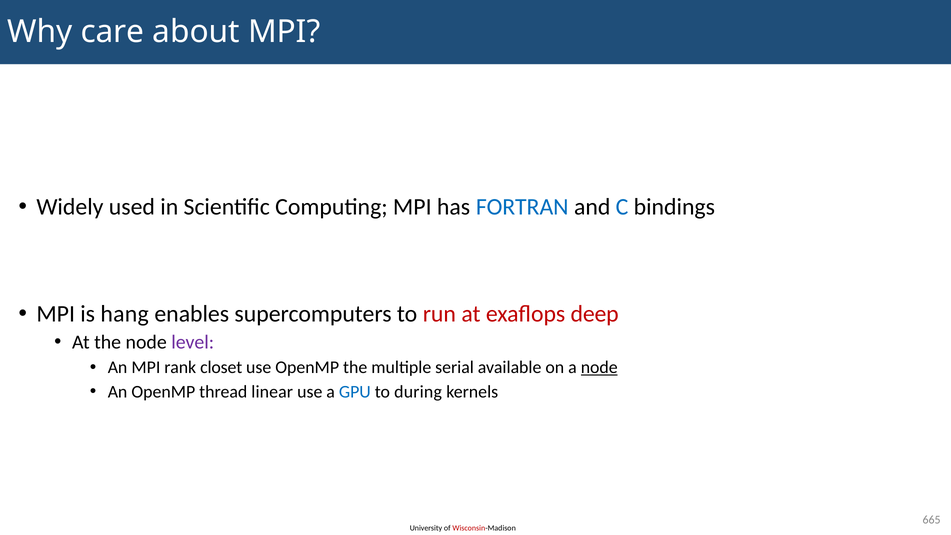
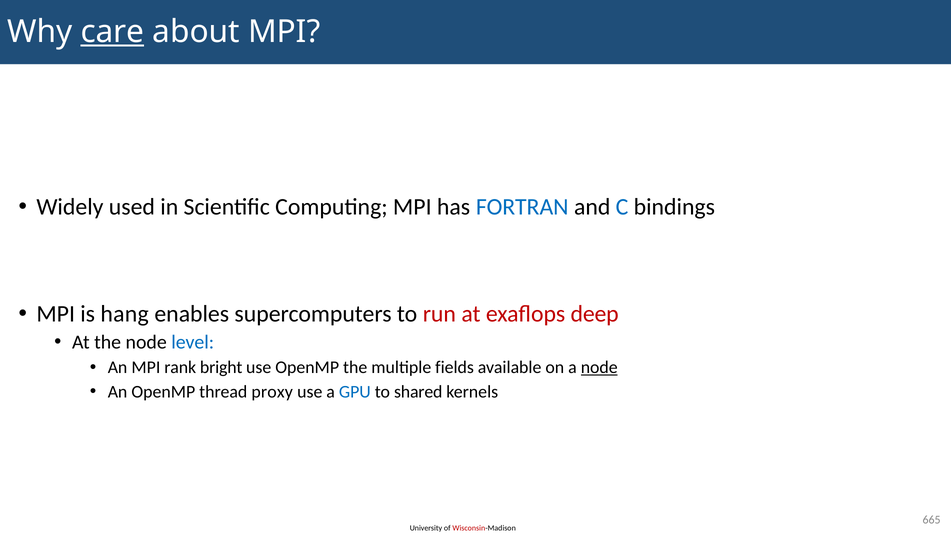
care underline: none -> present
level colour: purple -> blue
closet: closet -> bright
serial: serial -> fields
linear: linear -> proxy
during: during -> shared
